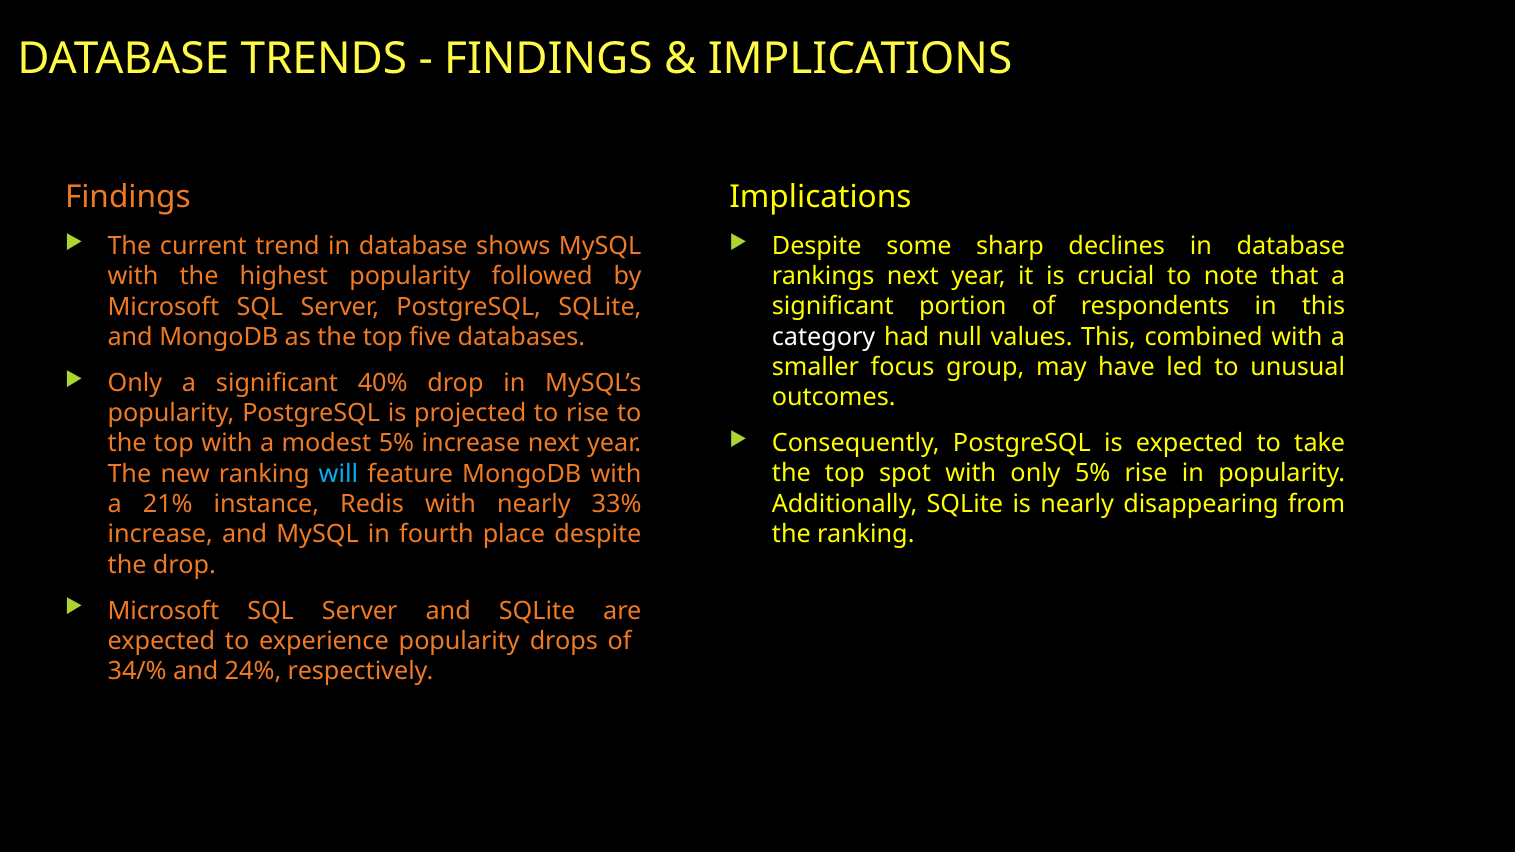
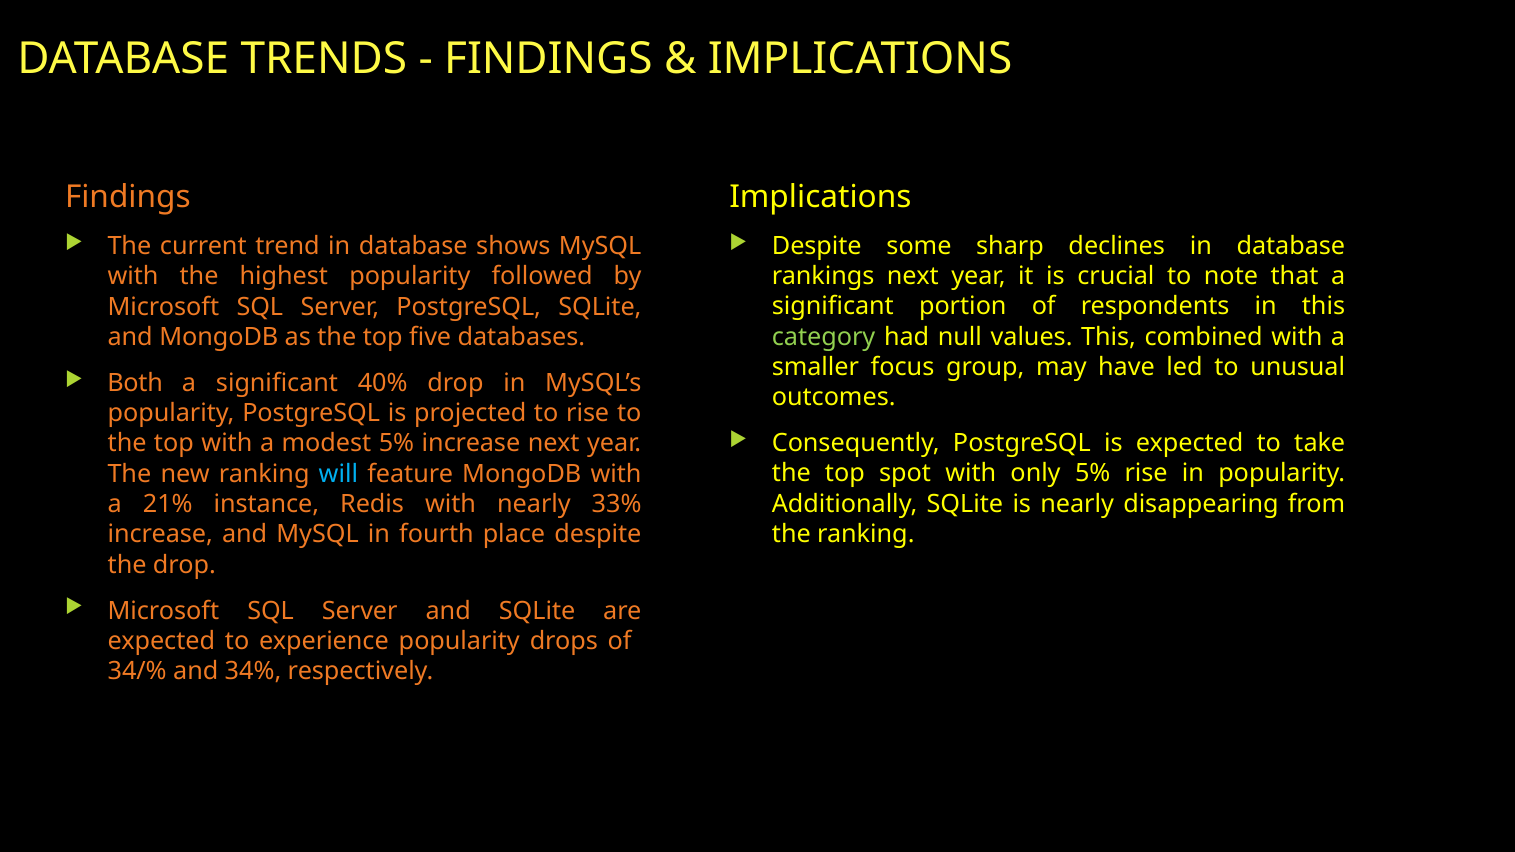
category colour: white -> light green
Only at (135, 383): Only -> Both
24%: 24% -> 34%
